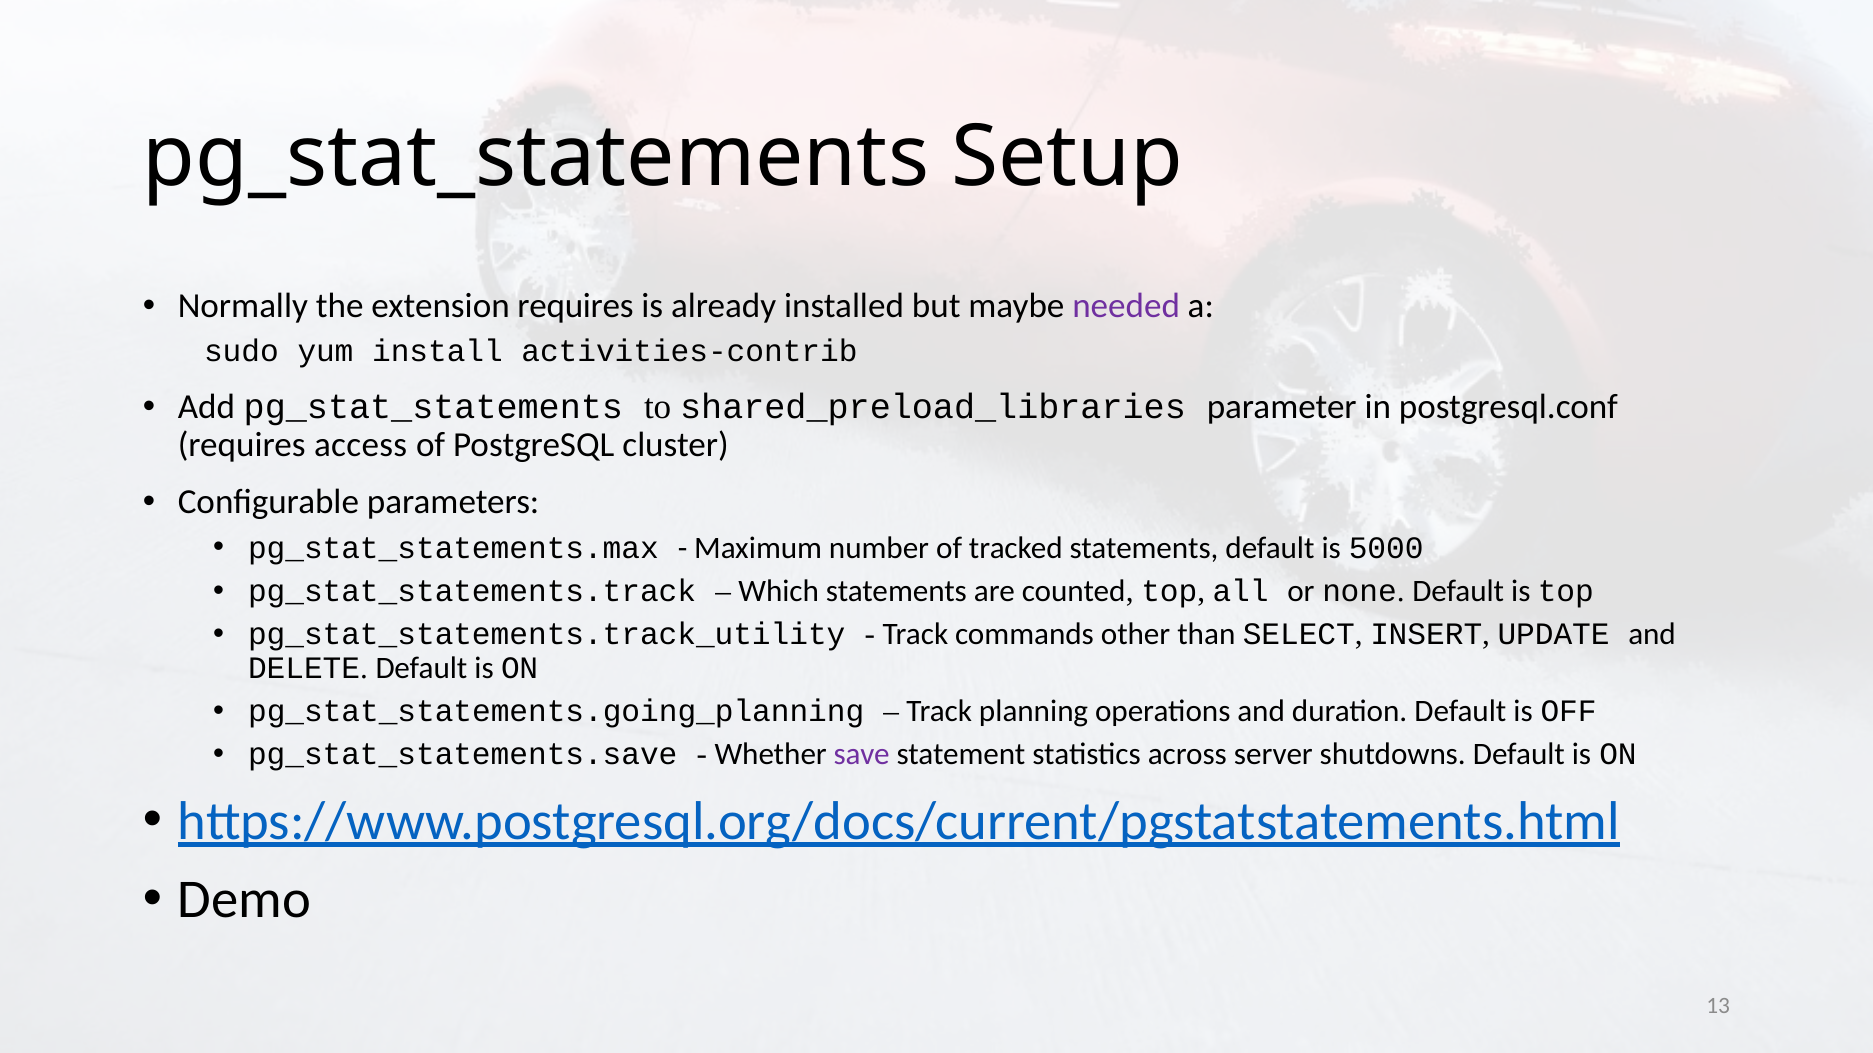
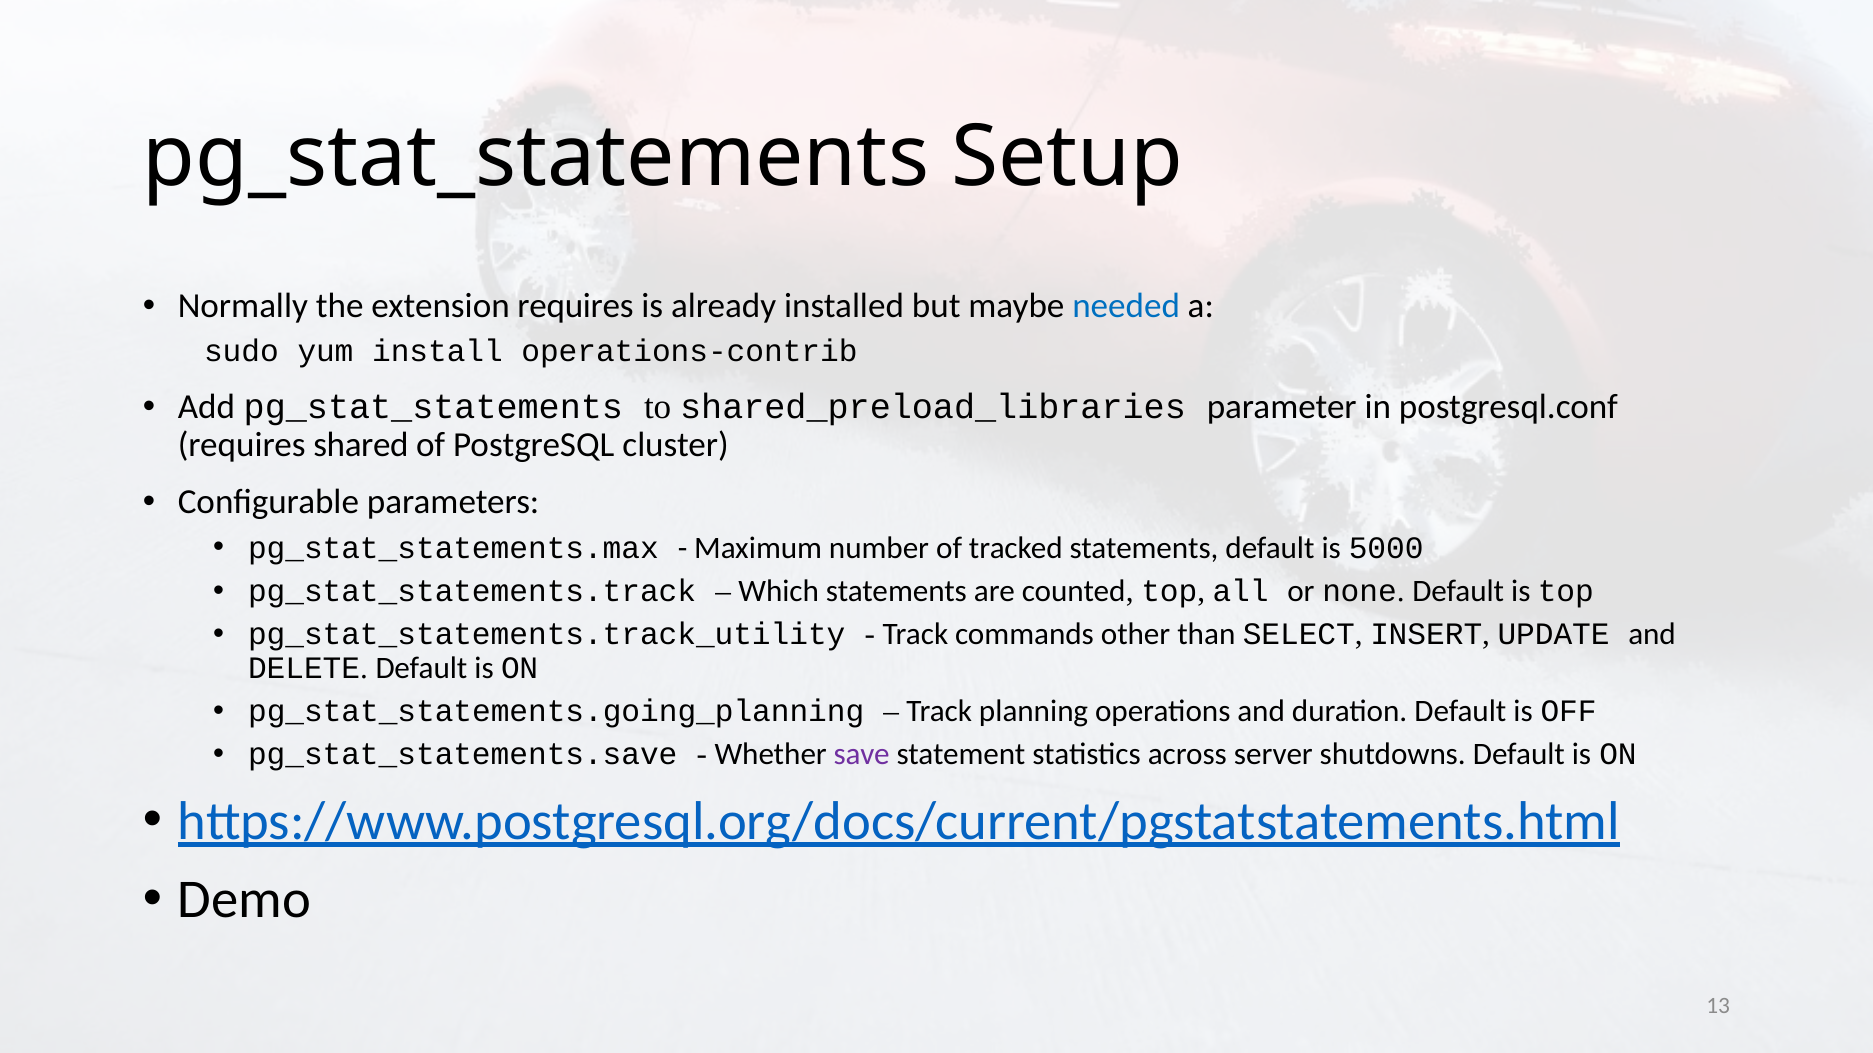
needed colour: purple -> blue
activities-contrib: activities-contrib -> operations-contrib
access: access -> shared
